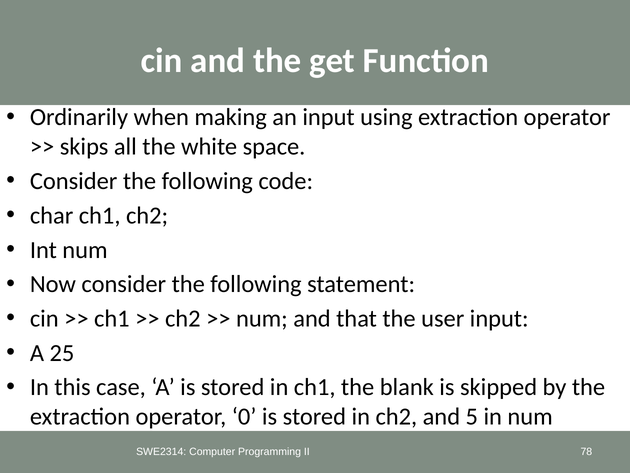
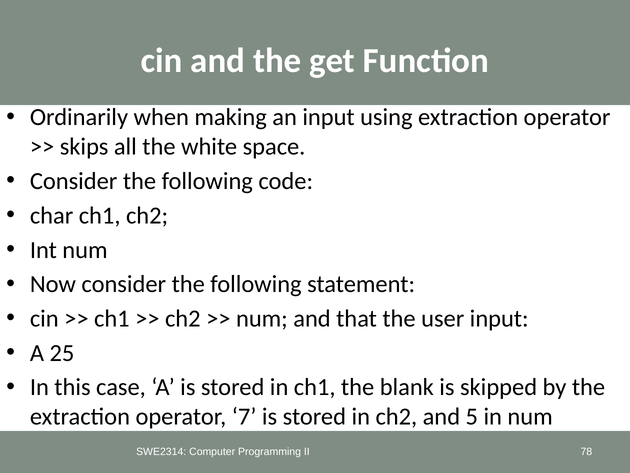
0: 0 -> 7
